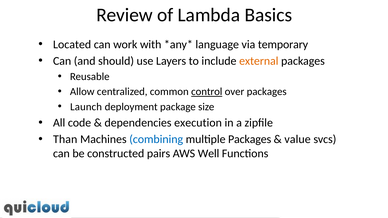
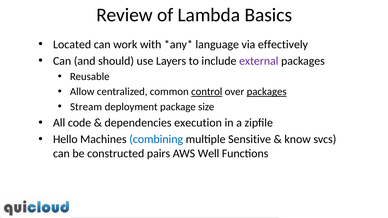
temporary: temporary -> effectively
external colour: orange -> purple
packages at (267, 92) underline: none -> present
Launch: Launch -> Stream
Than: Than -> Hello
multiple Packages: Packages -> Sensitive
value: value -> know
